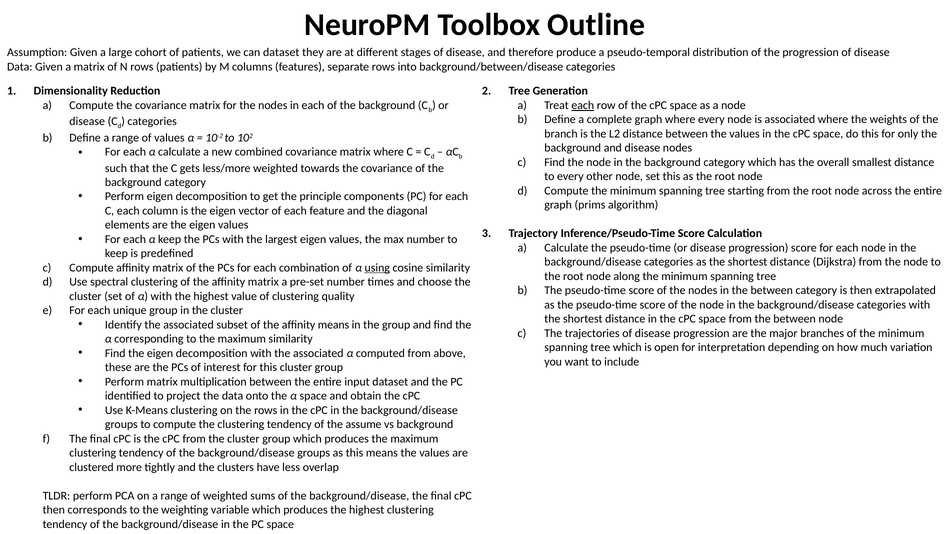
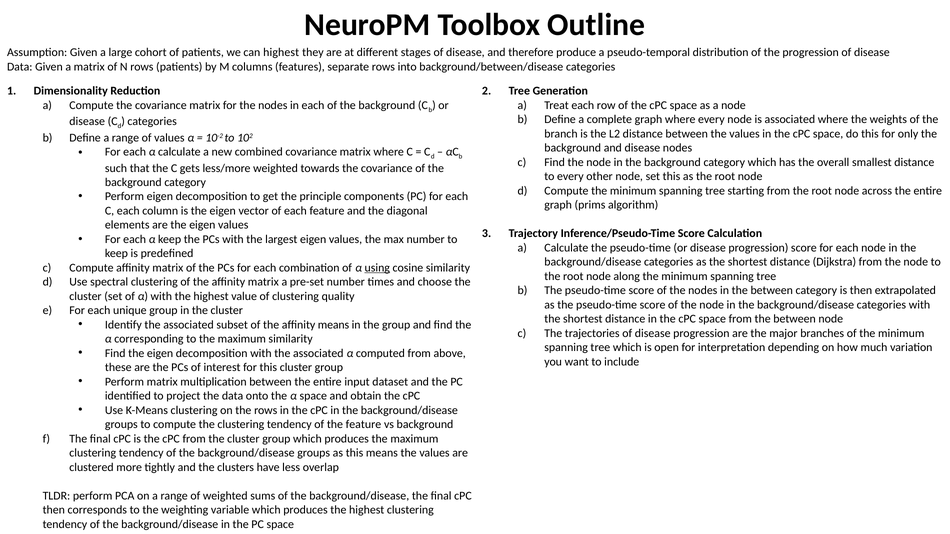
can dataset: dataset -> highest
each at (583, 105) underline: present -> none
the assume: assume -> feature
